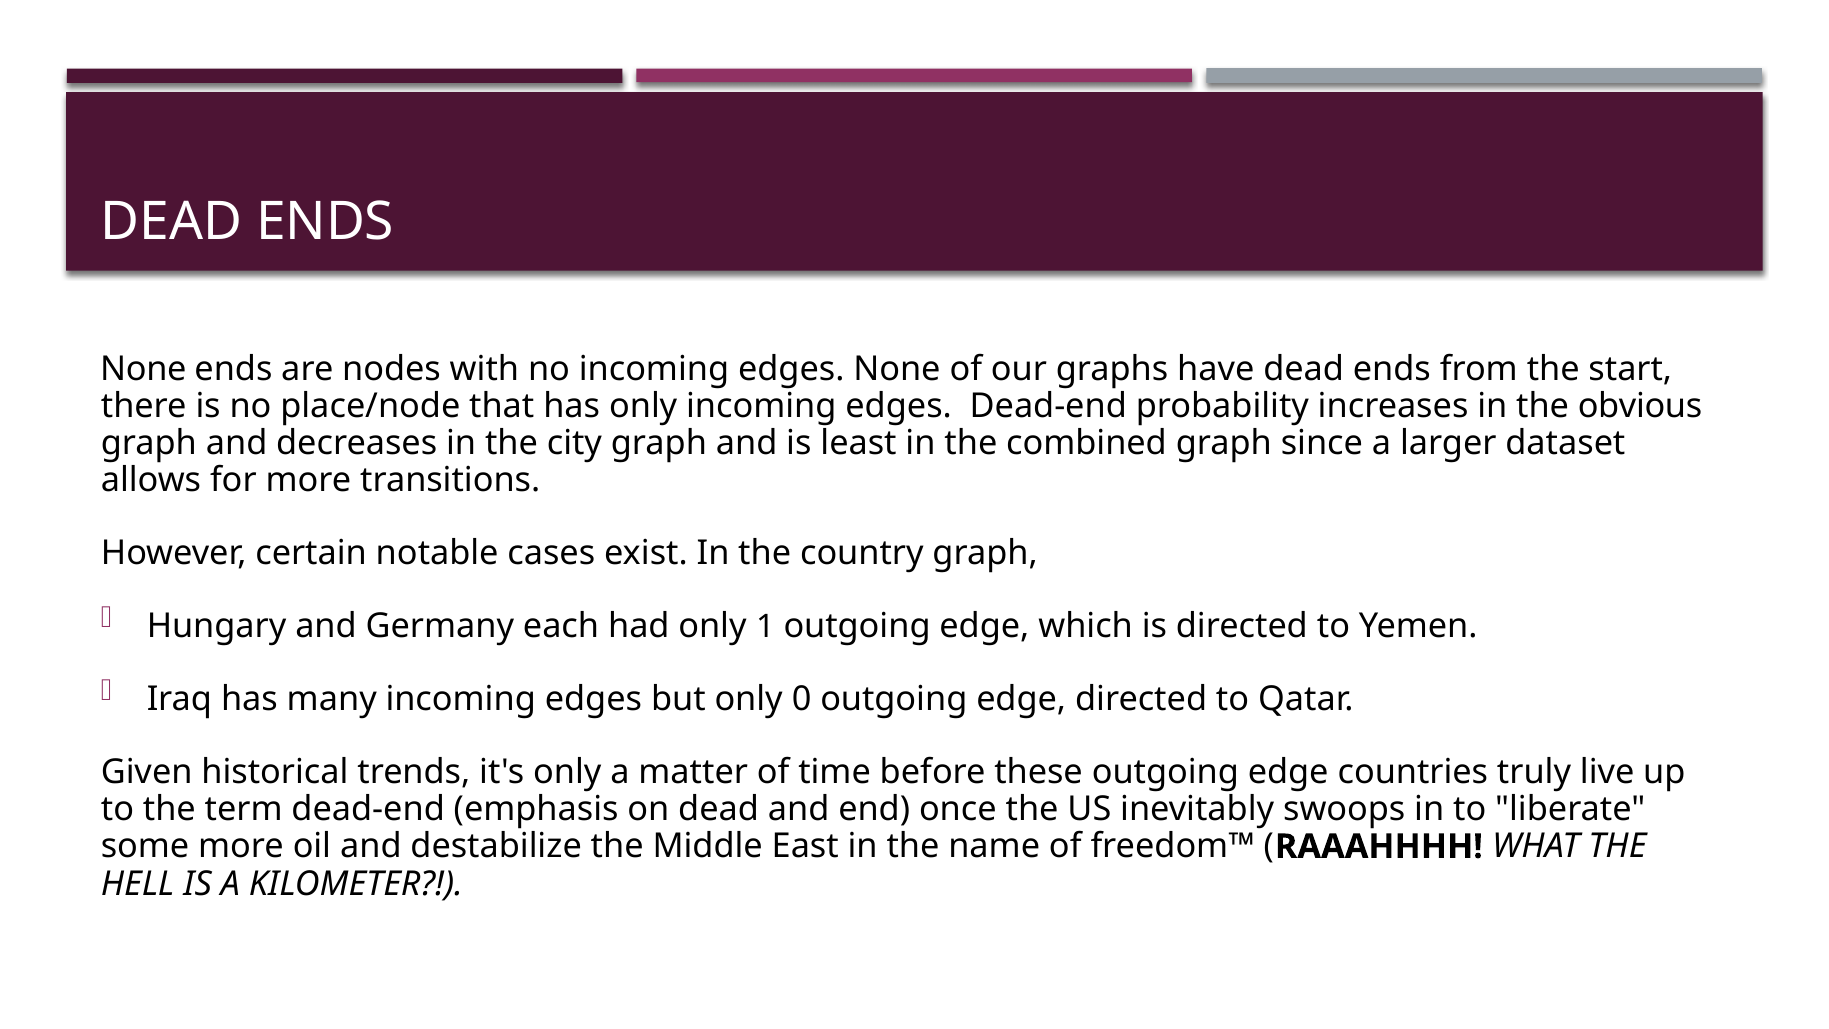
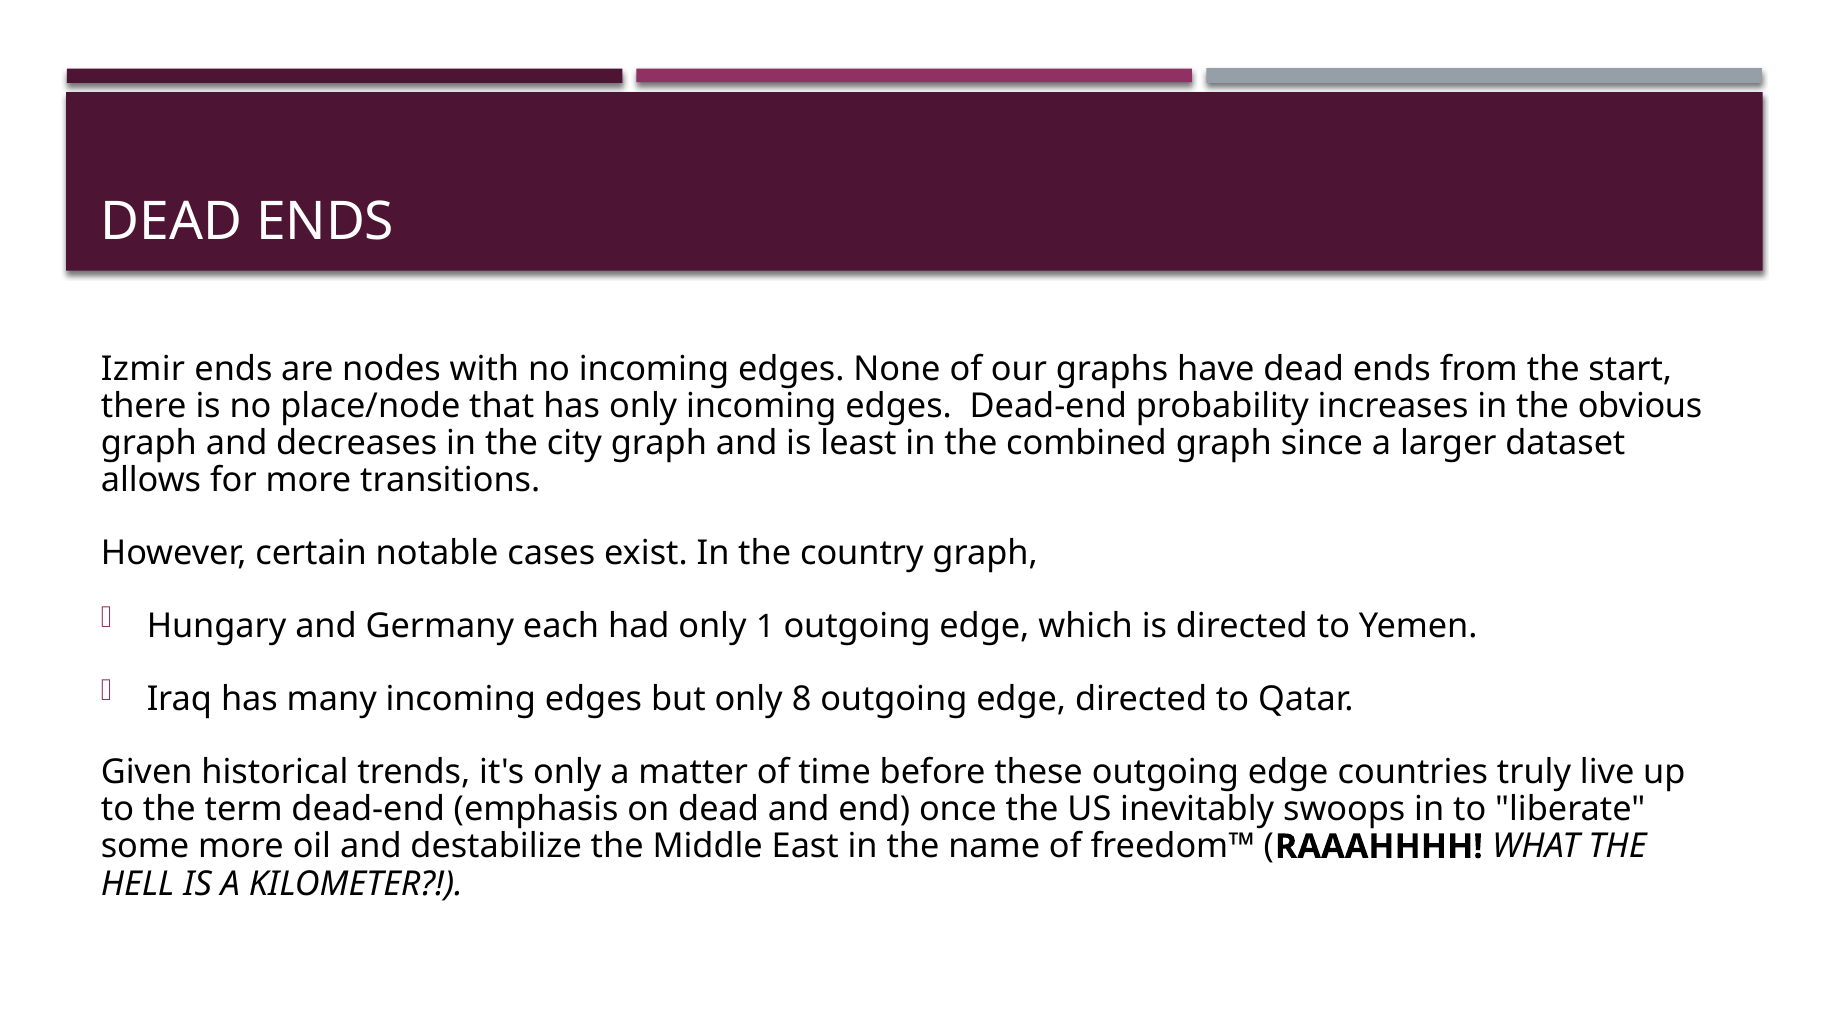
None at (143, 369): None -> Izmir
0: 0 -> 8
